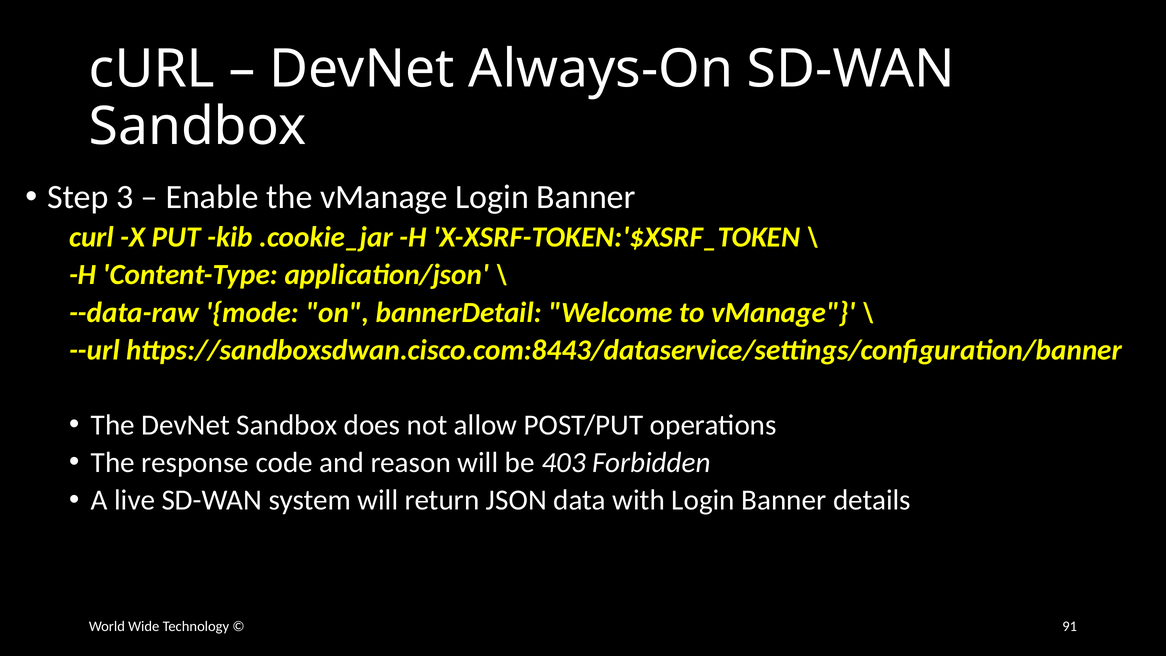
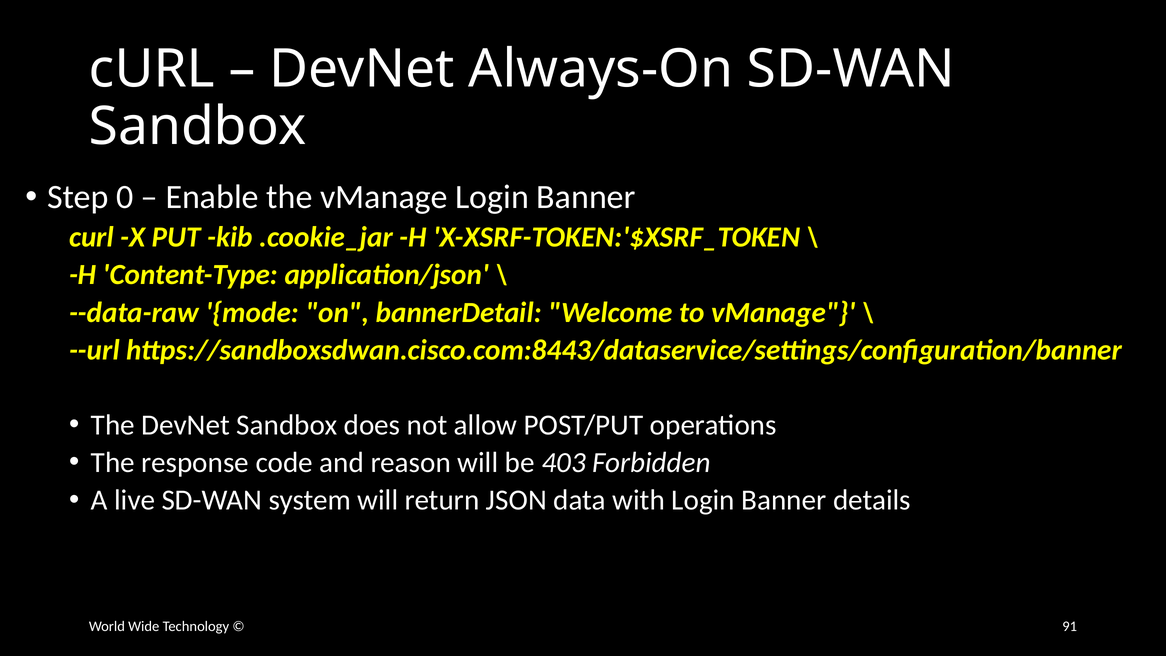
3: 3 -> 0
